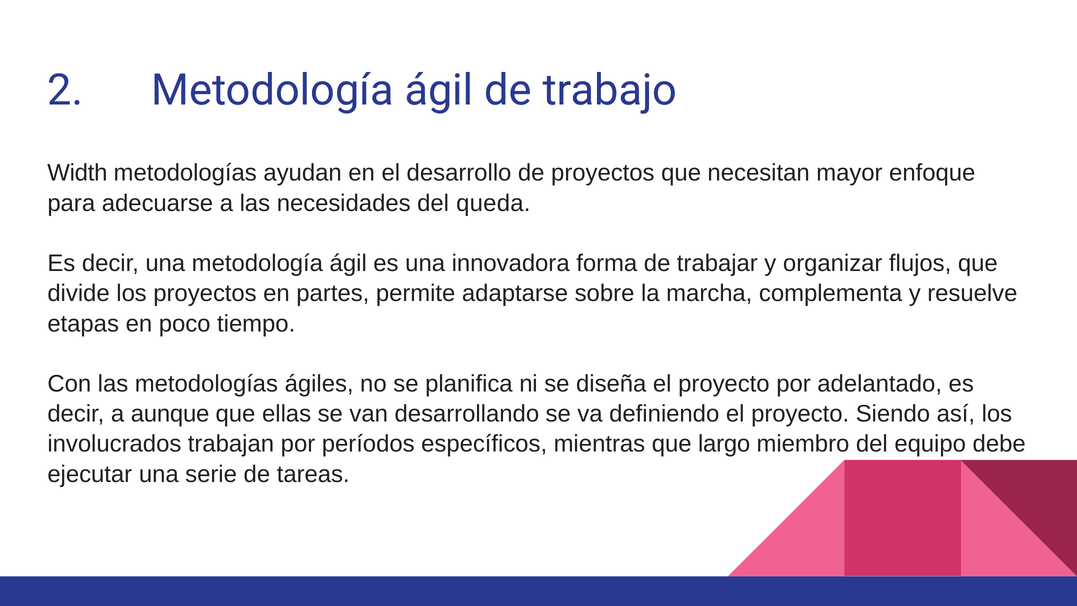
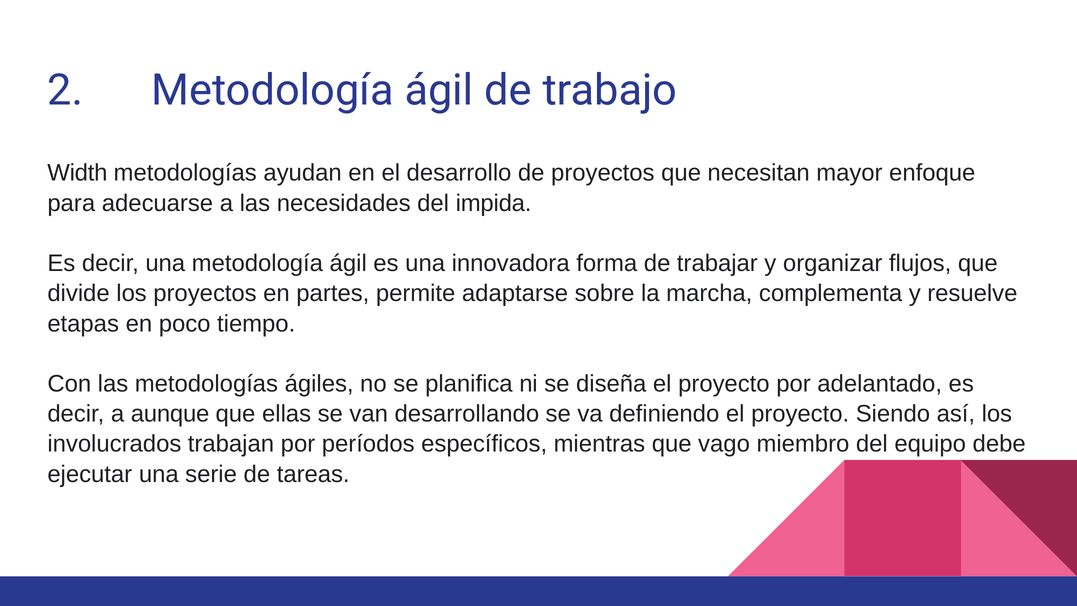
queda: queda -> impida
largo: largo -> vago
